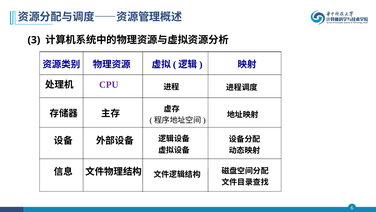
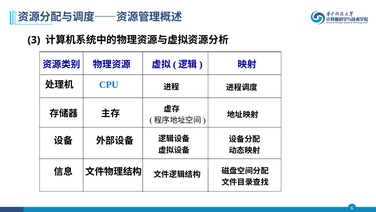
CPU colour: purple -> blue
